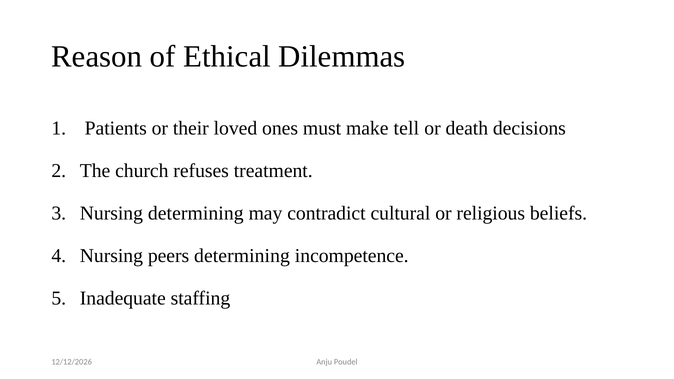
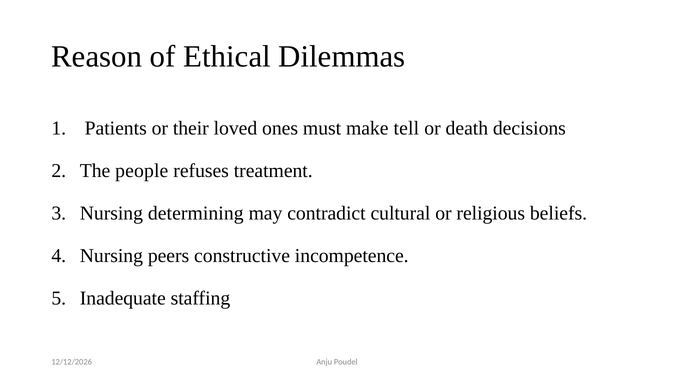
church: church -> people
peers determining: determining -> constructive
